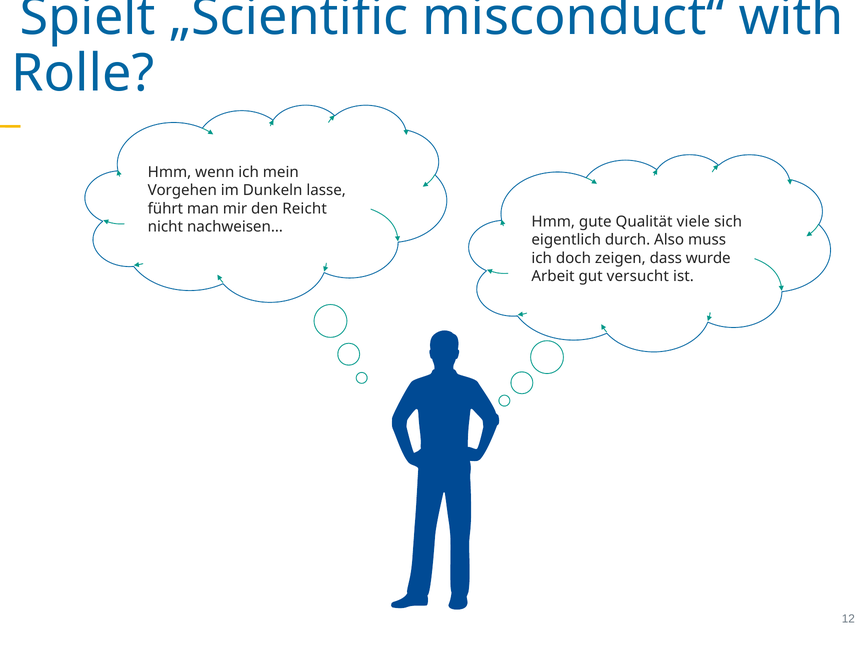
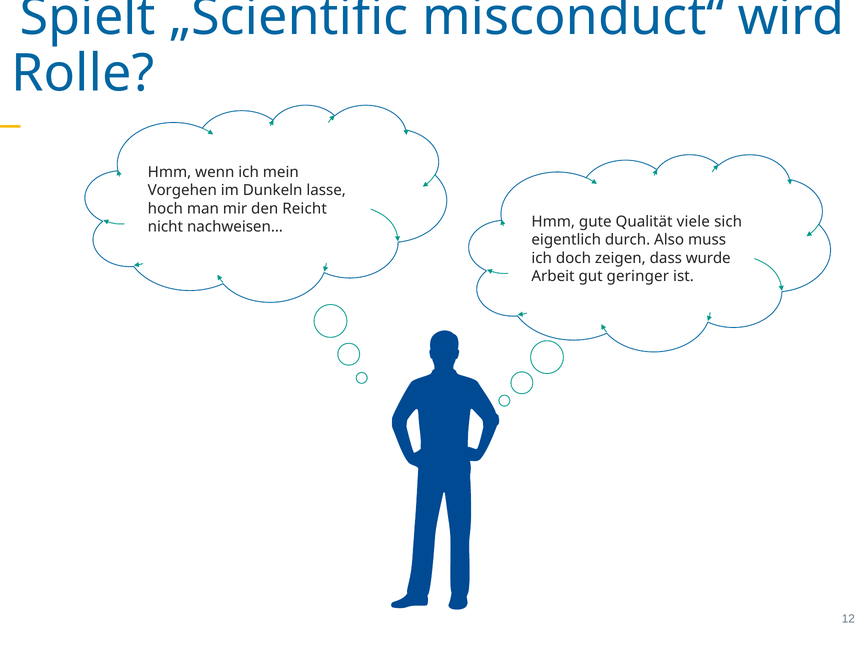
with: with -> wird
führt: führt -> hoch
versucht: versucht -> geringer
